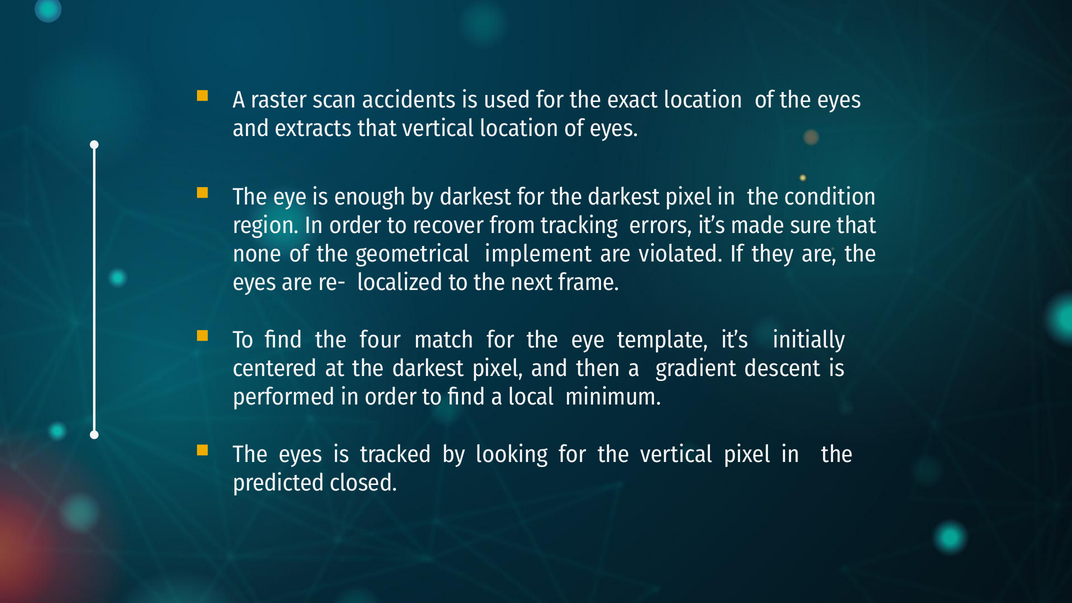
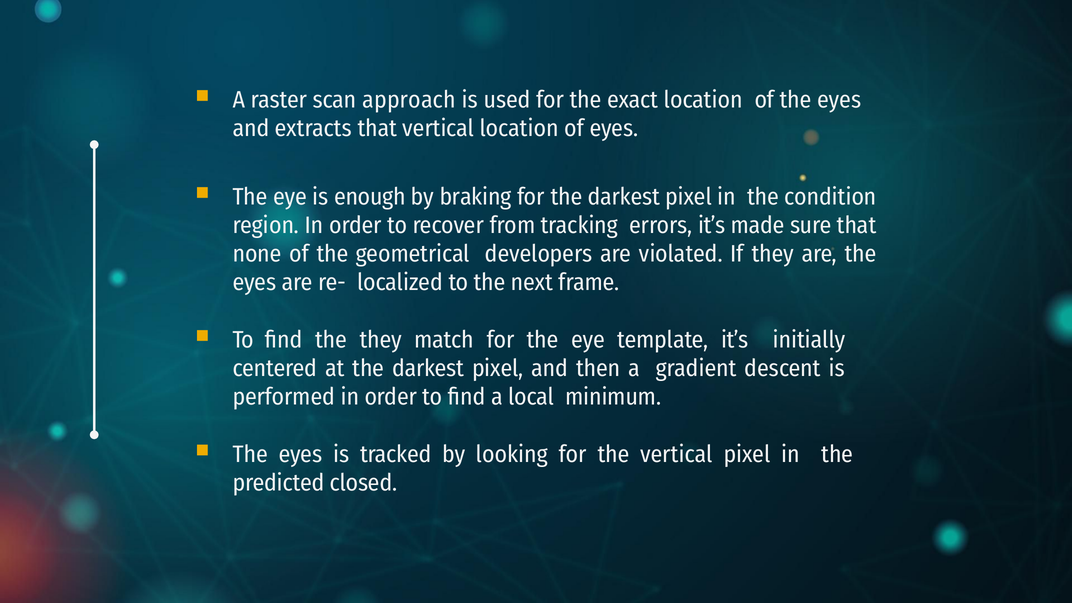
accidents: accidents -> approach
by darkest: darkest -> braking
implement: implement -> developers
the four: four -> they
